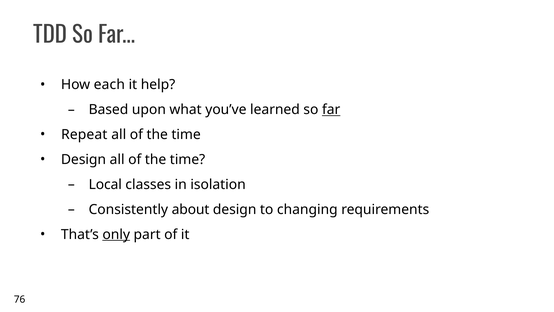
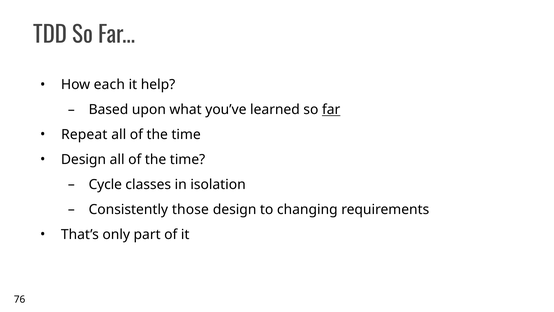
Local: Local -> Cycle
about: about -> those
only underline: present -> none
